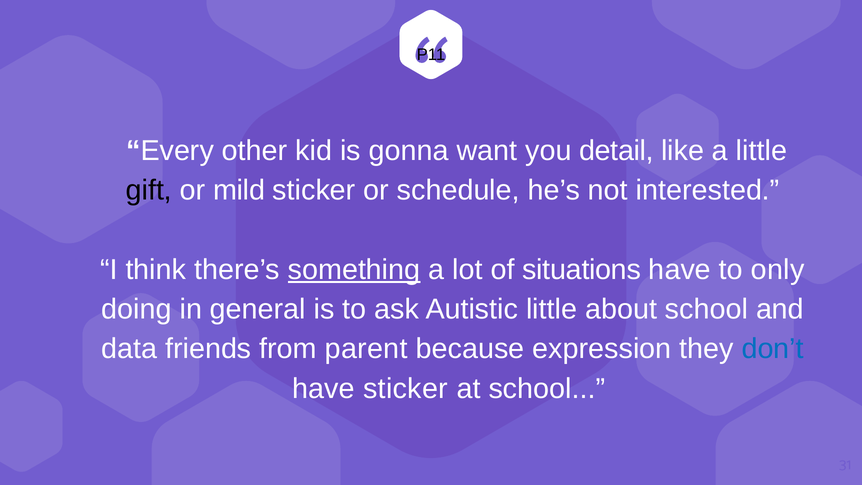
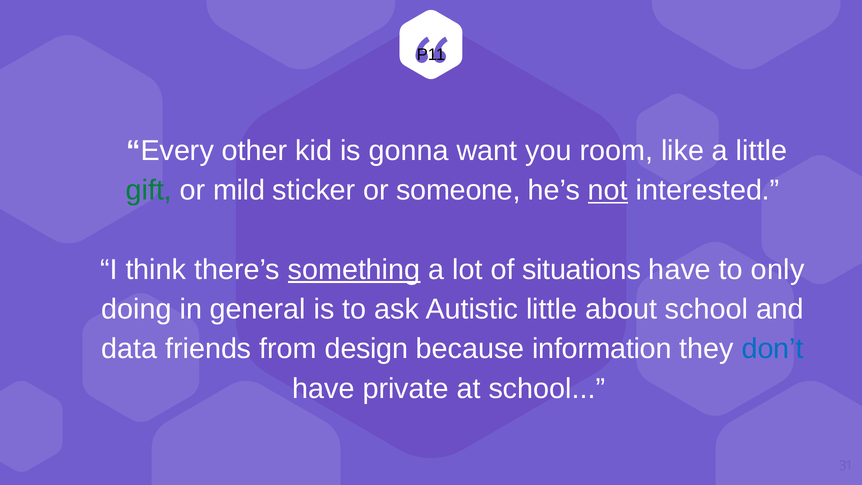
detail: detail -> room
gift colour: black -> green
schedule: schedule -> someone
not underline: none -> present
parent: parent -> design
expression: expression -> information
have sticker: sticker -> private
